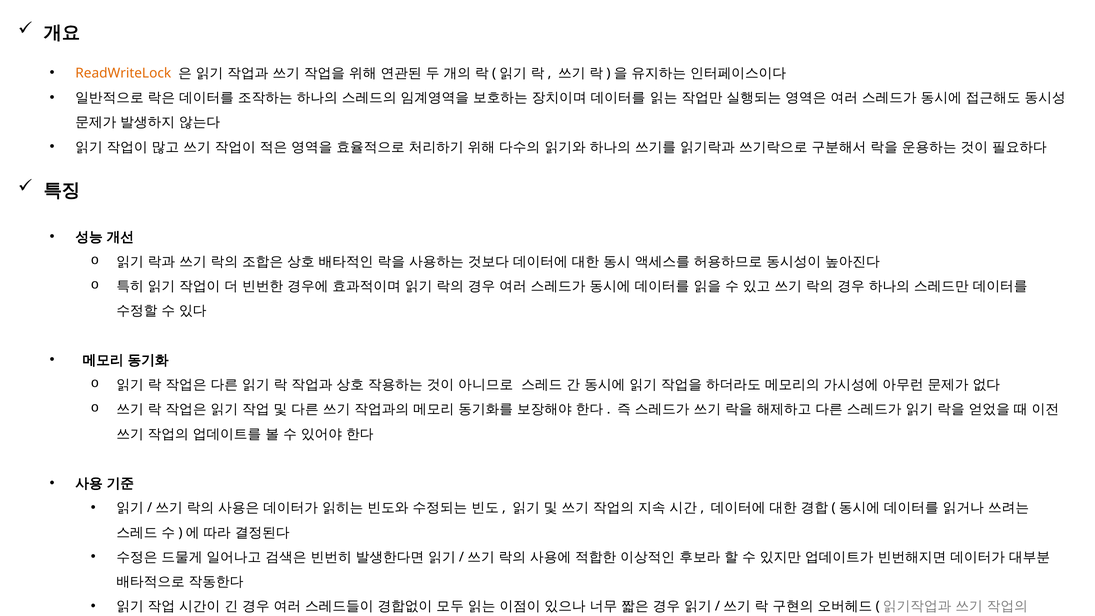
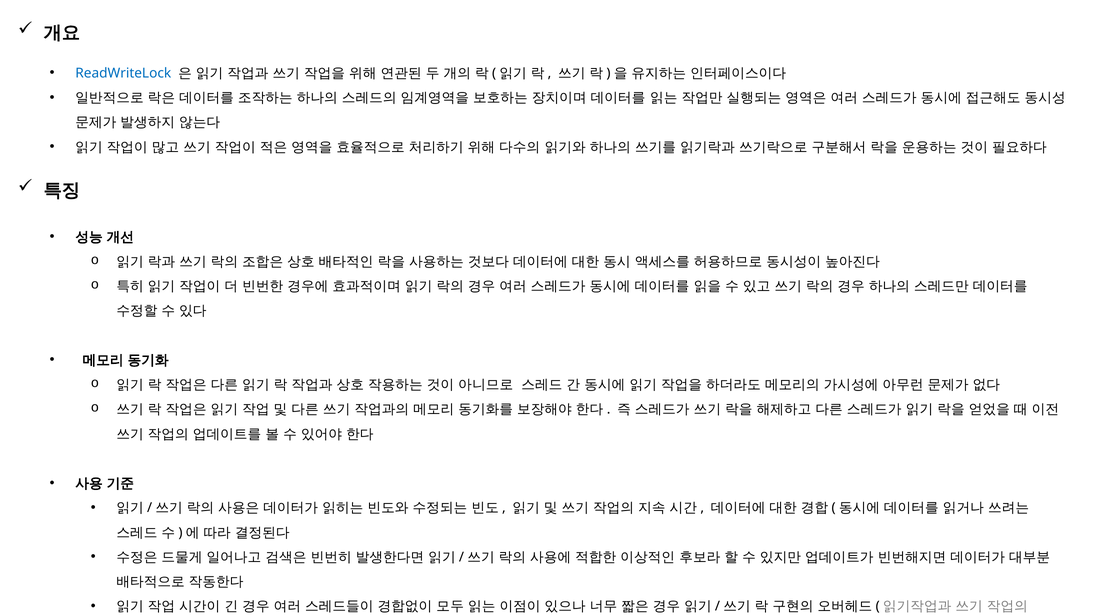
ReadWriteLock colour: orange -> blue
